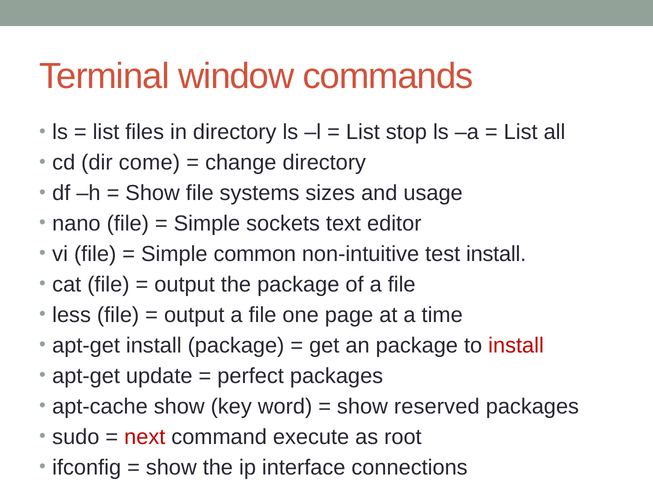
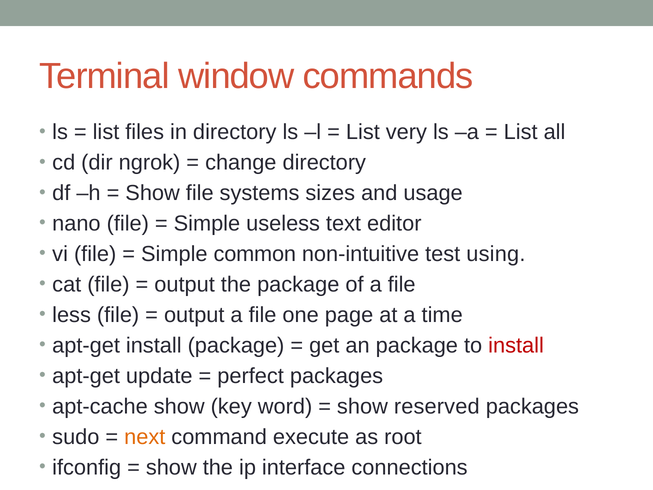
stop: stop -> very
come: come -> ngrok
sockets: sockets -> useless
test install: install -> using
next colour: red -> orange
